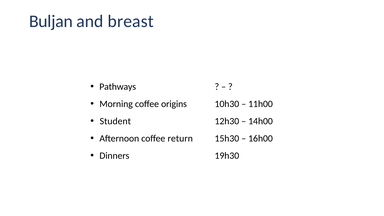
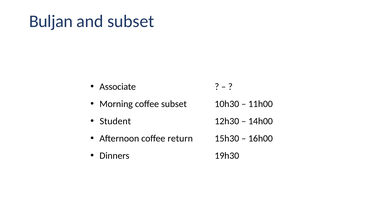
and breast: breast -> subset
Pathways: Pathways -> Associate
coffee origins: origins -> subset
